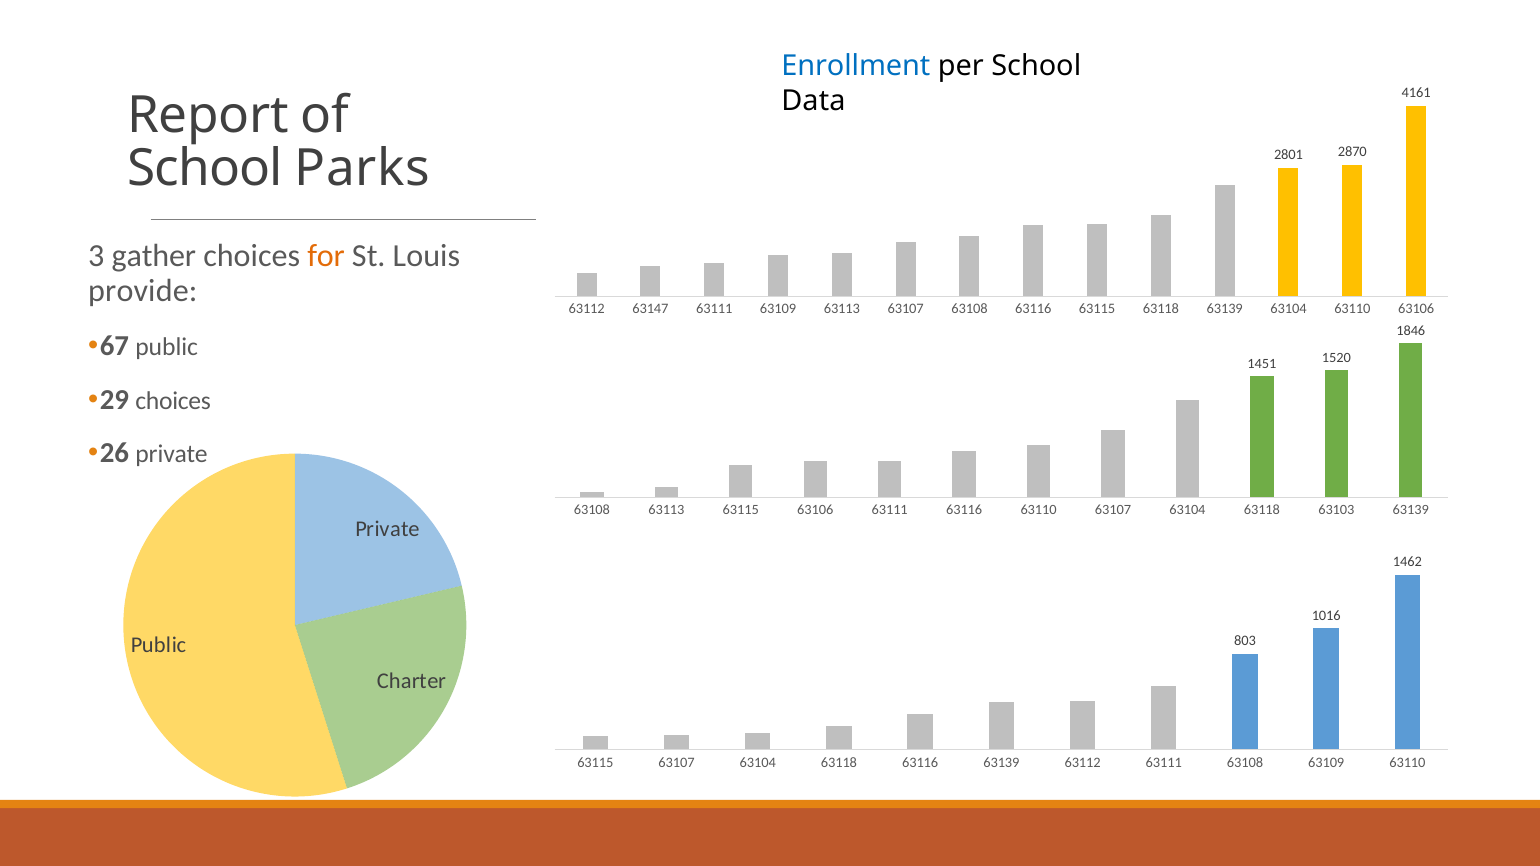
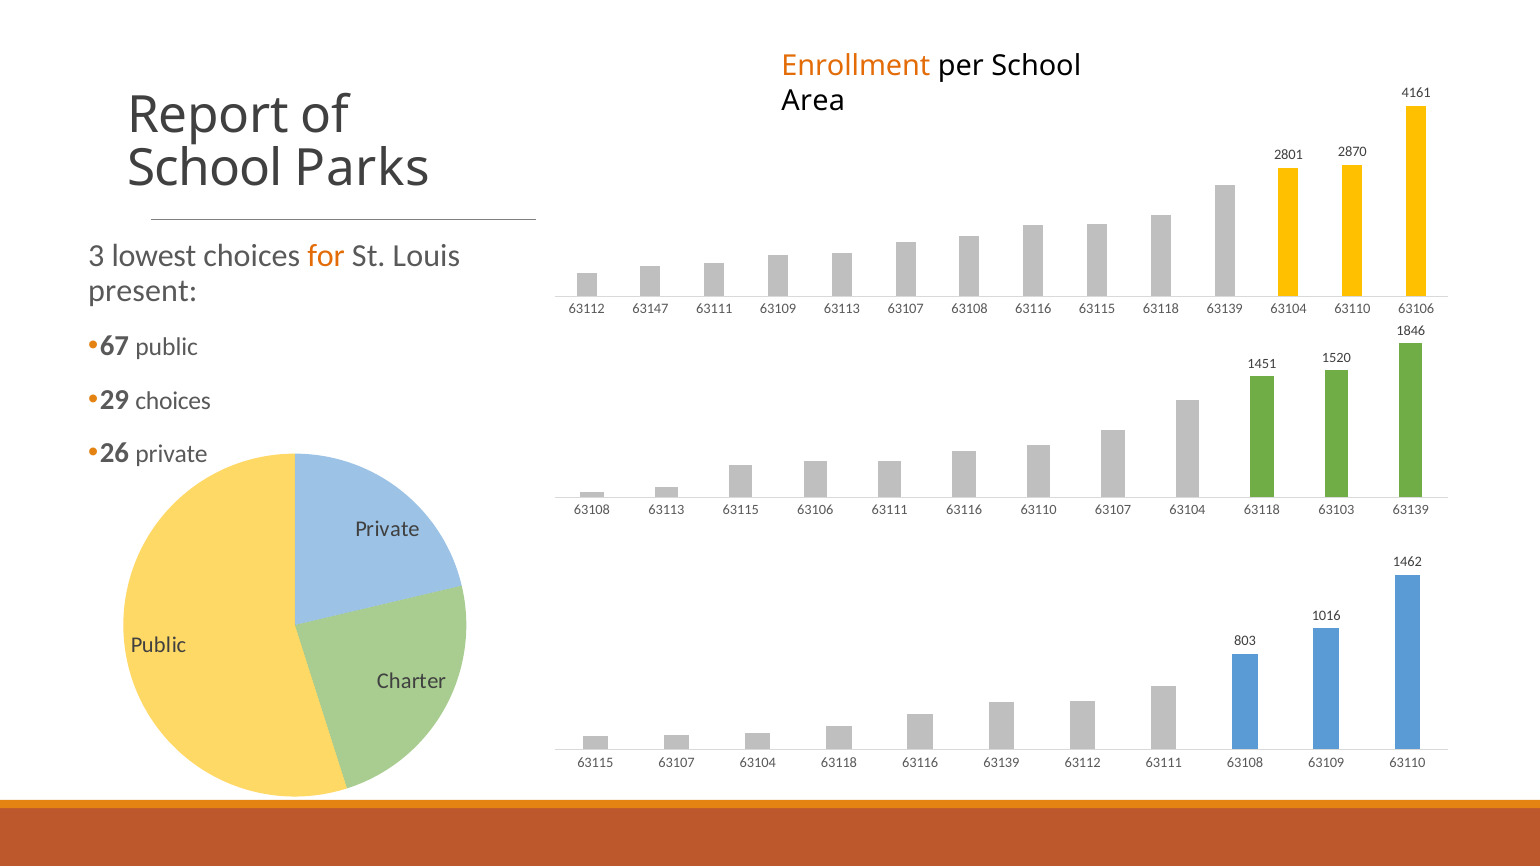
Enrollment colour: blue -> orange
Data: Data -> Area
gather: gather -> lowest
provide: provide -> present
